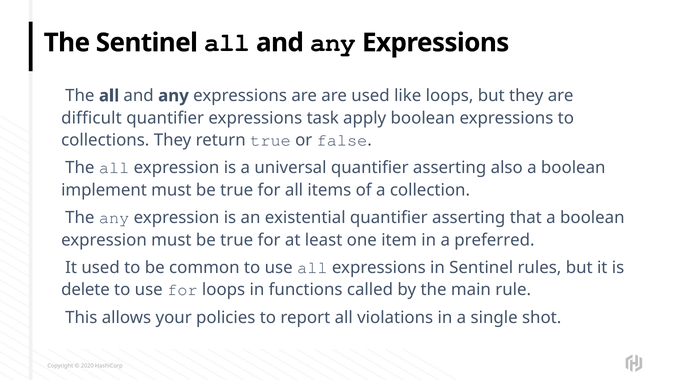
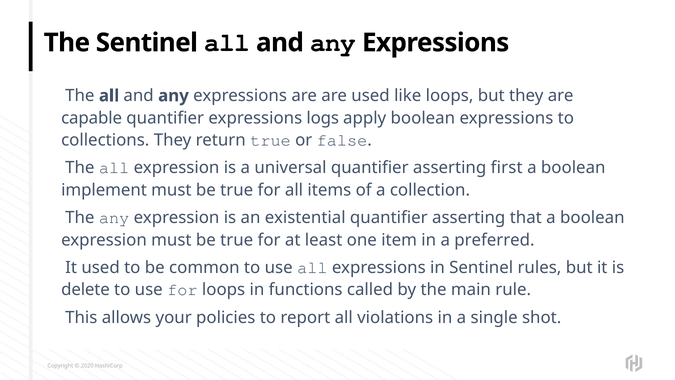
difficult: difficult -> capable
task: task -> logs
also: also -> first
